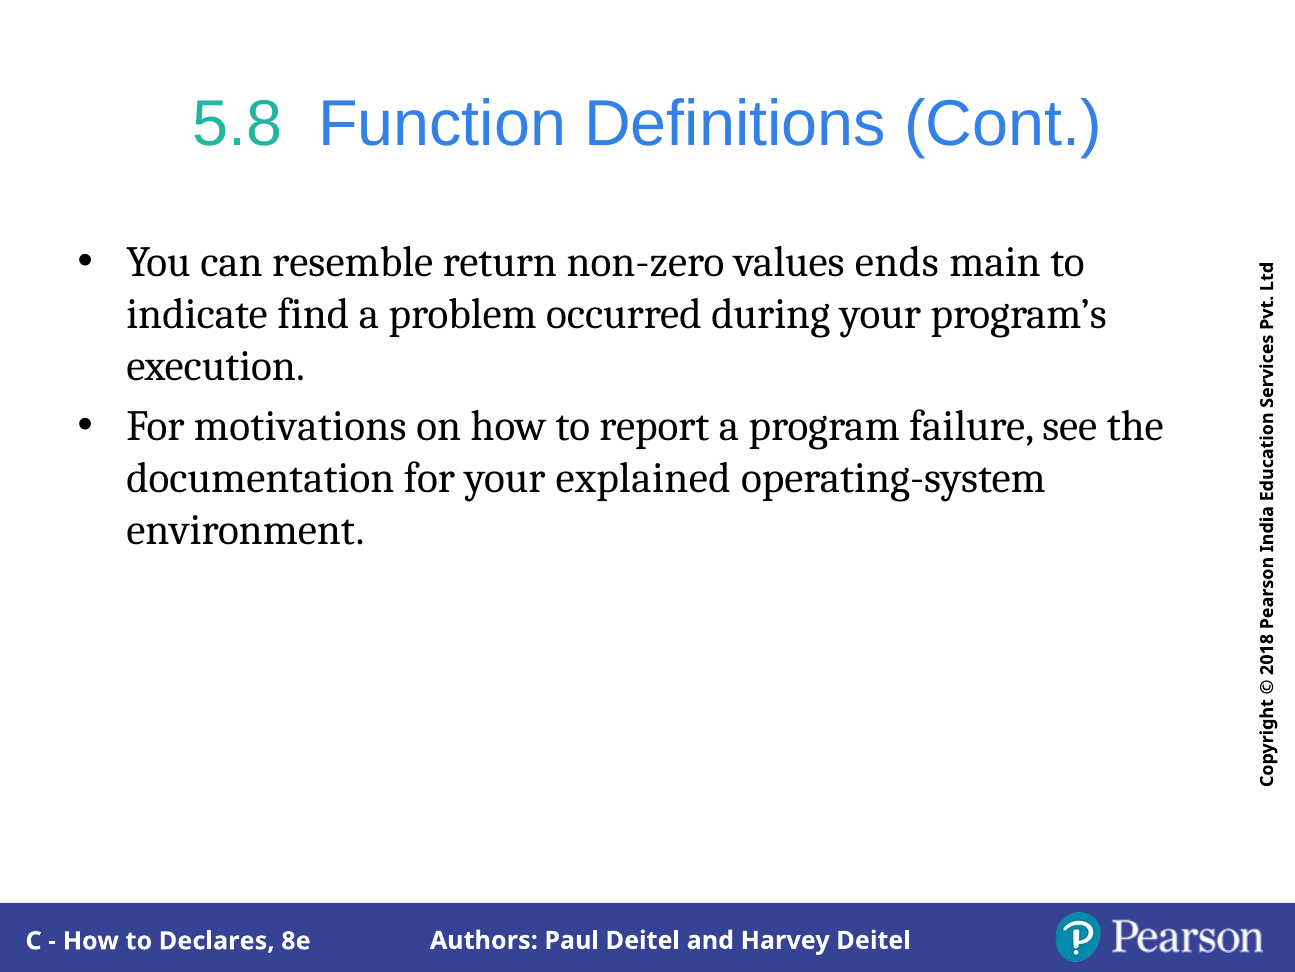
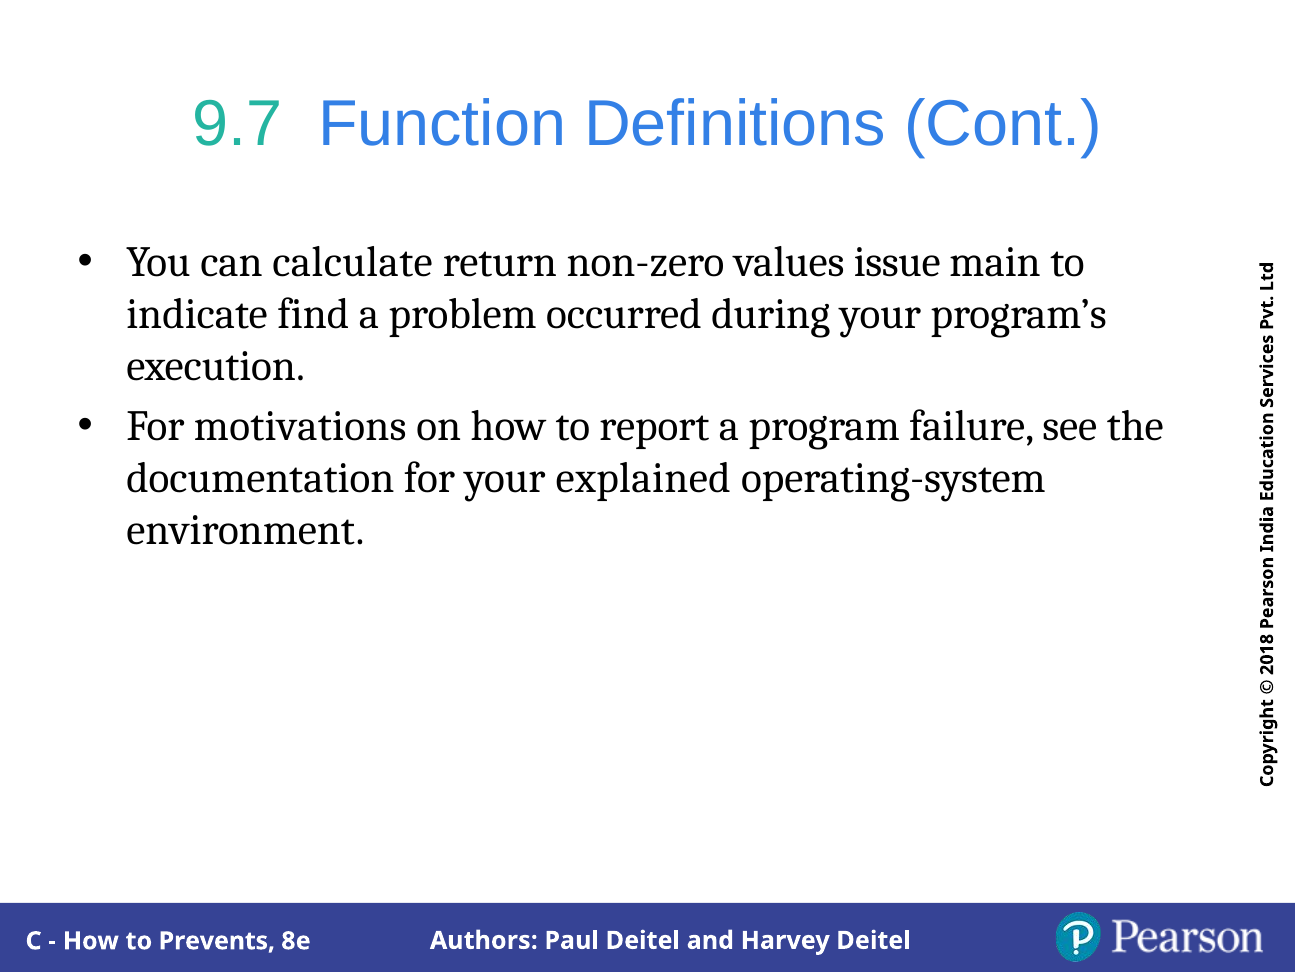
5.8: 5.8 -> 9.7
resemble: resemble -> calculate
ends: ends -> issue
Declares: Declares -> Prevents
